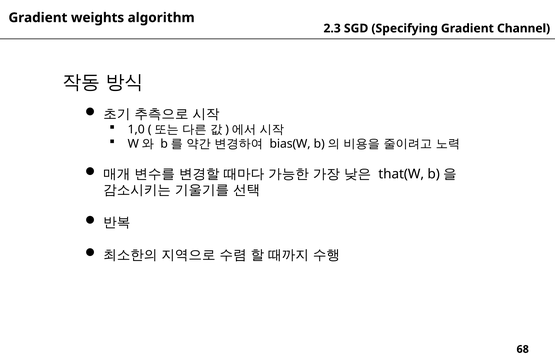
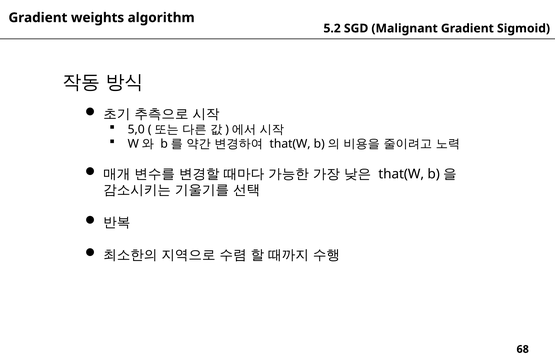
2.3: 2.3 -> 5.2
Specifying: Specifying -> Malignant
Channel: Channel -> Sigmoid
1,0: 1,0 -> 5,0
bias(W at (290, 144): bias(W -> that(W
